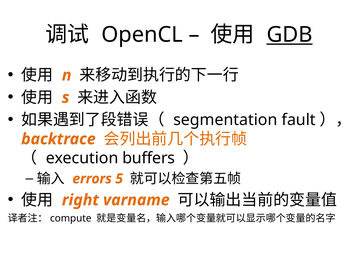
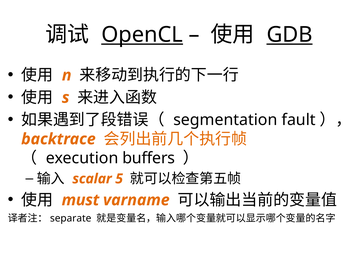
OpenCL underline: none -> present
errors: errors -> scalar
right: right -> must
compute: compute -> separate
